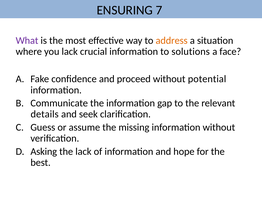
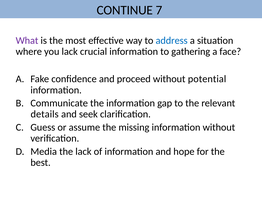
ENSURING: ENSURING -> CONTINUE
address colour: orange -> blue
solutions: solutions -> gathering
Asking: Asking -> Media
